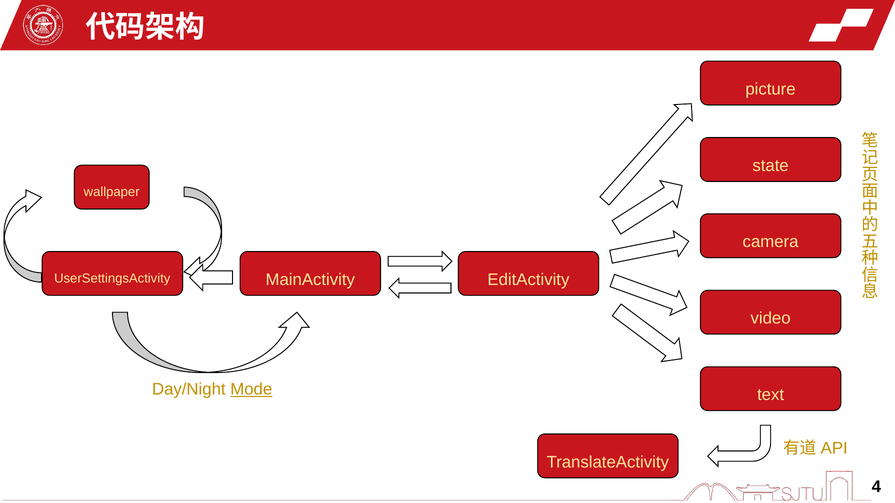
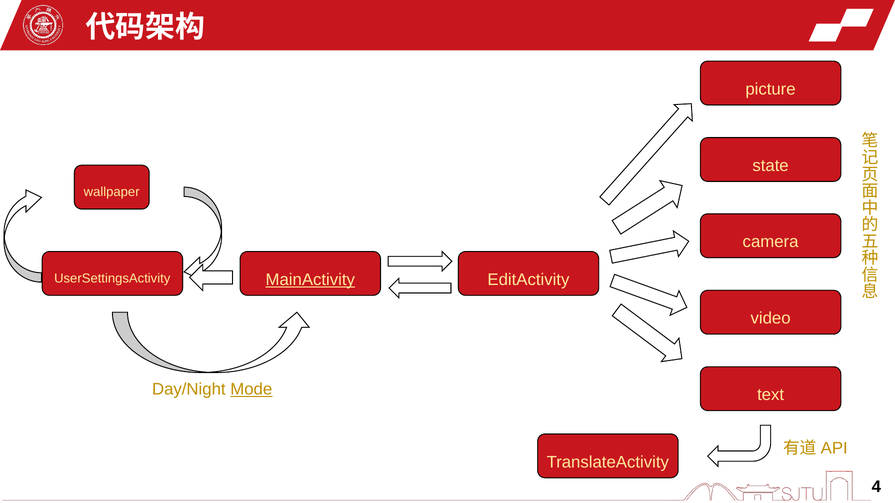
MainActivity underline: none -> present
